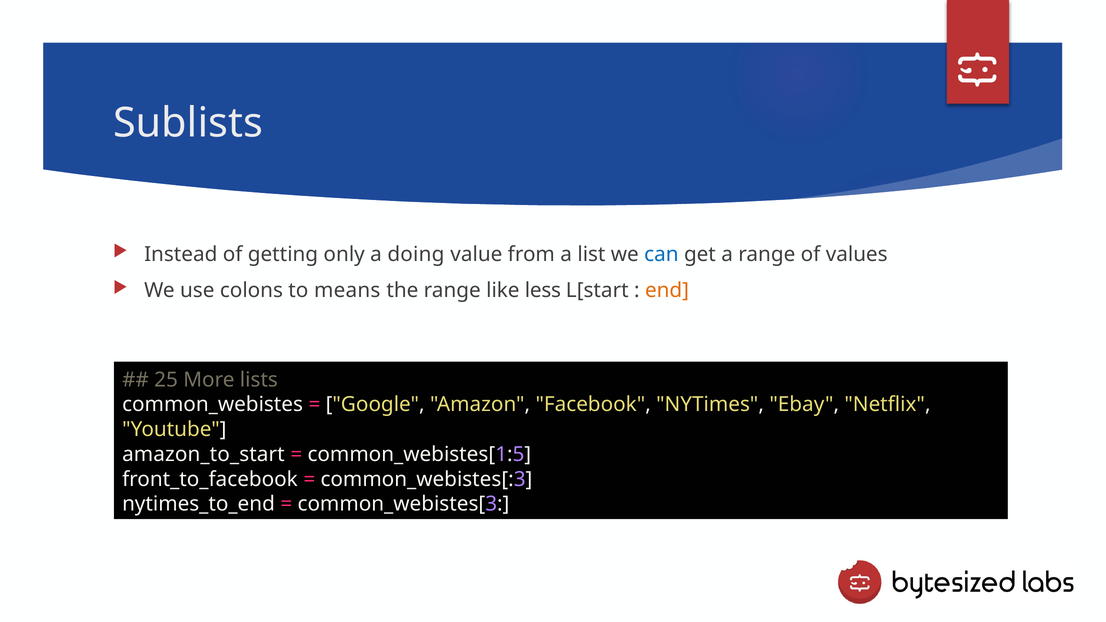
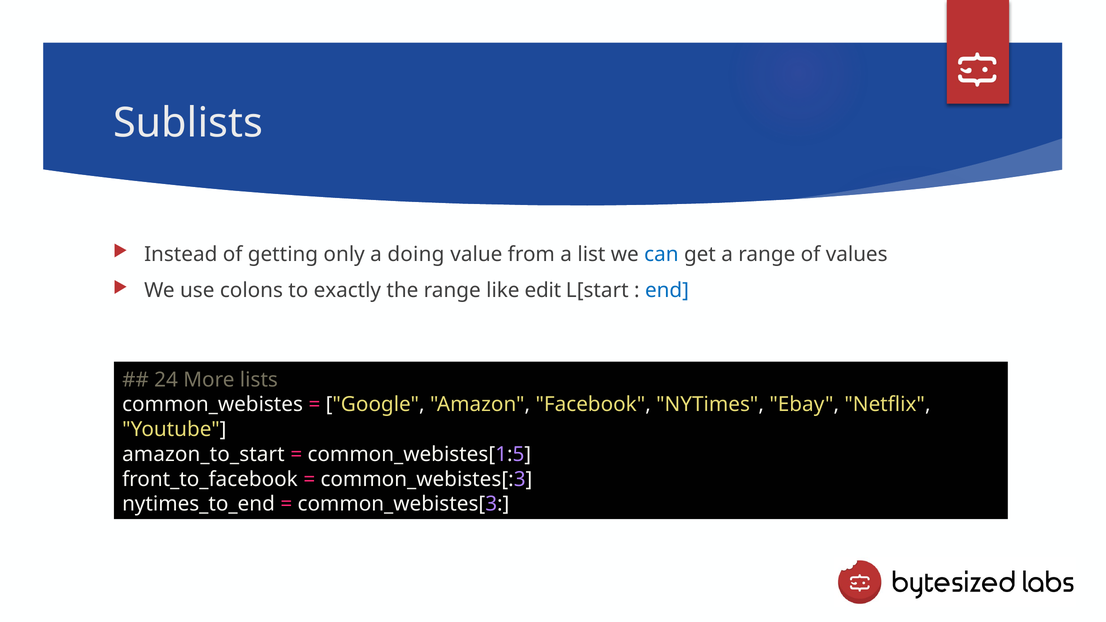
means: means -> exactly
less: less -> edit
end colour: orange -> blue
25: 25 -> 24
